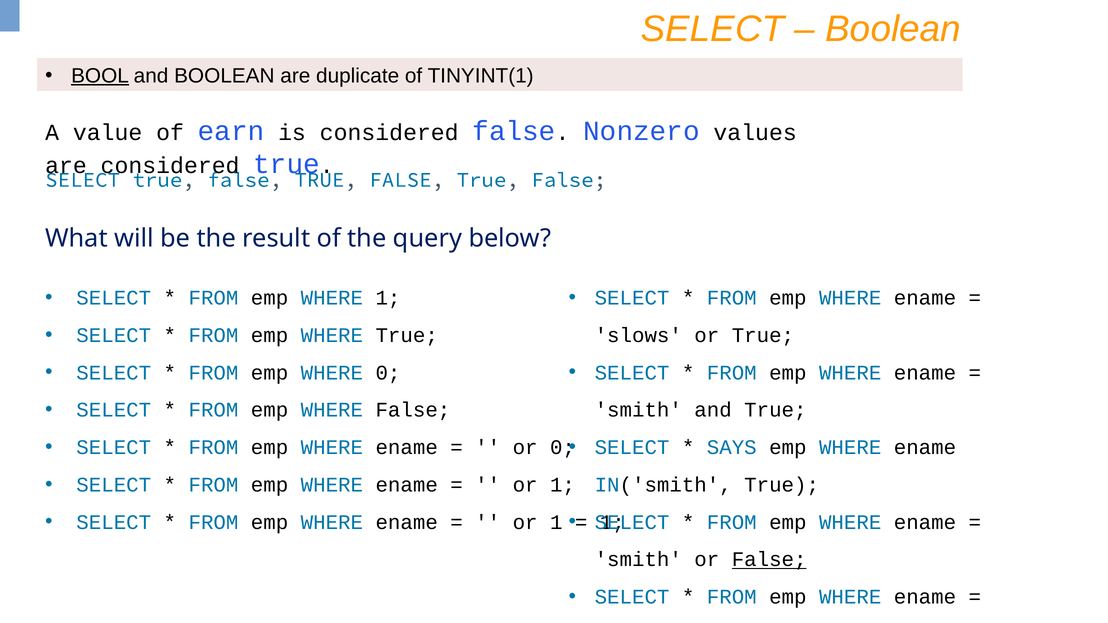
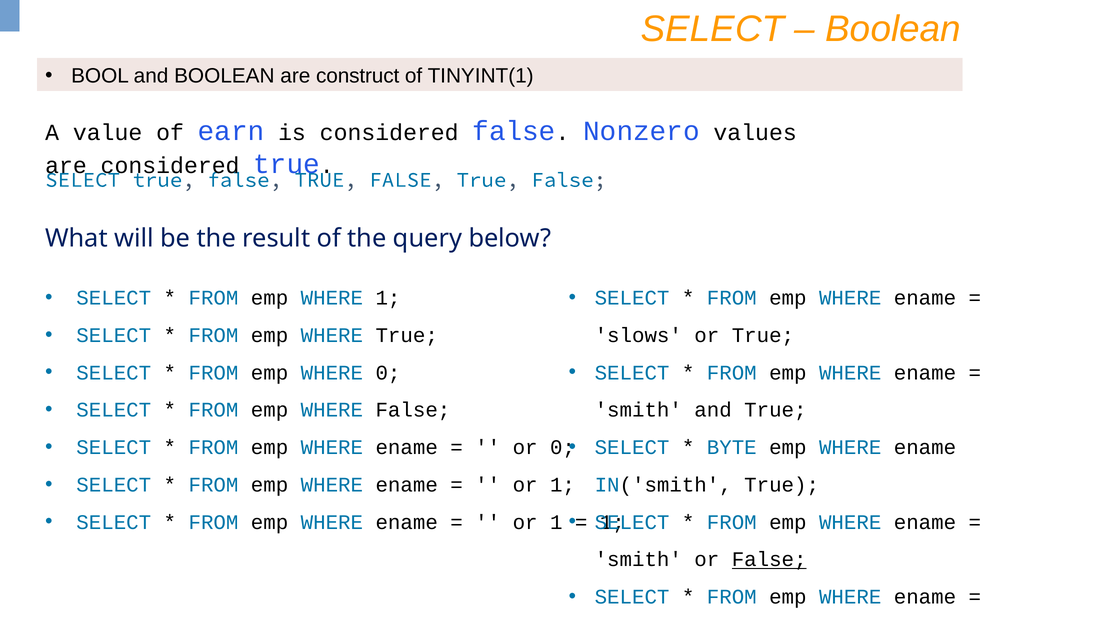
BOOL underline: present -> none
duplicate: duplicate -> construct
SAYS: SAYS -> BYTE
